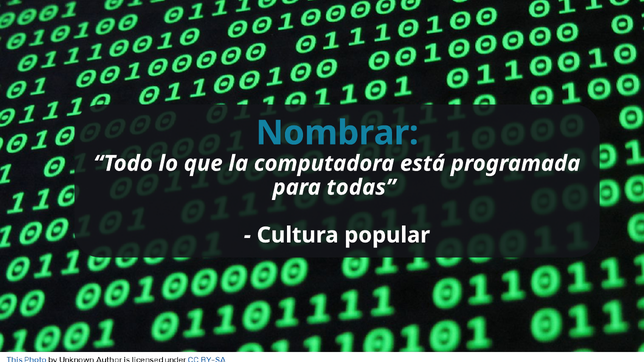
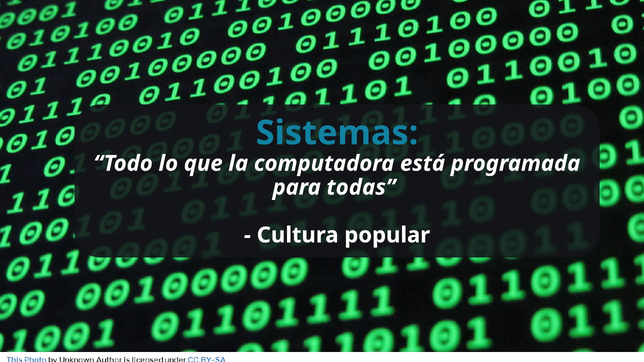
Nombrar: Nombrar -> Sistemas
